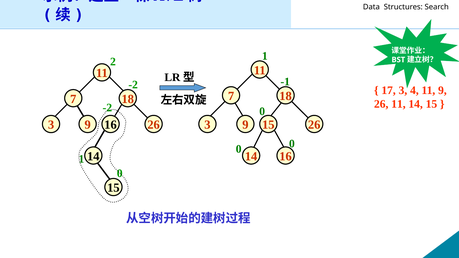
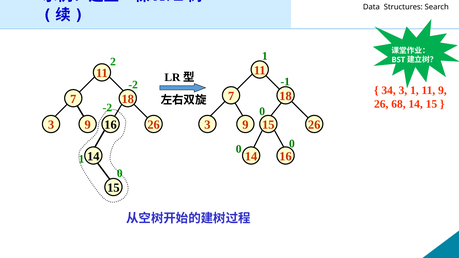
17: 17 -> 34
3 4: 4 -> 1
26 11: 11 -> 68
